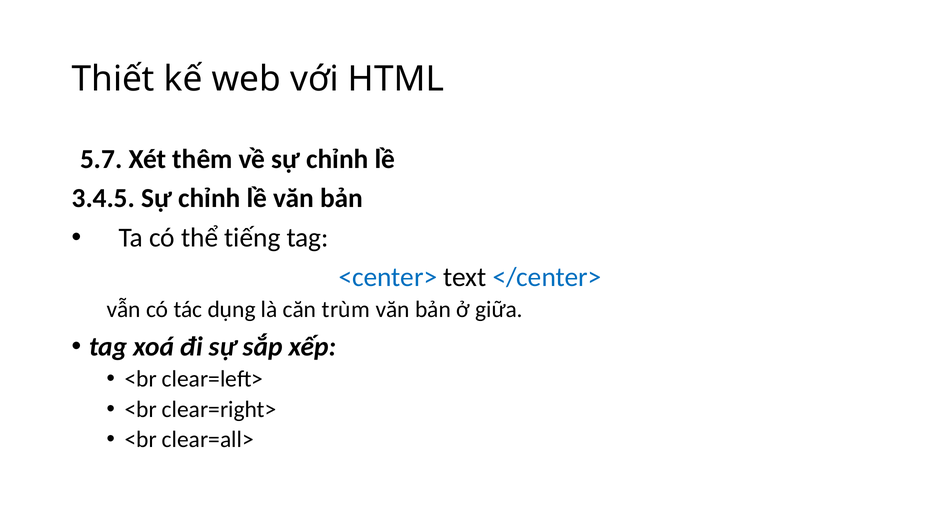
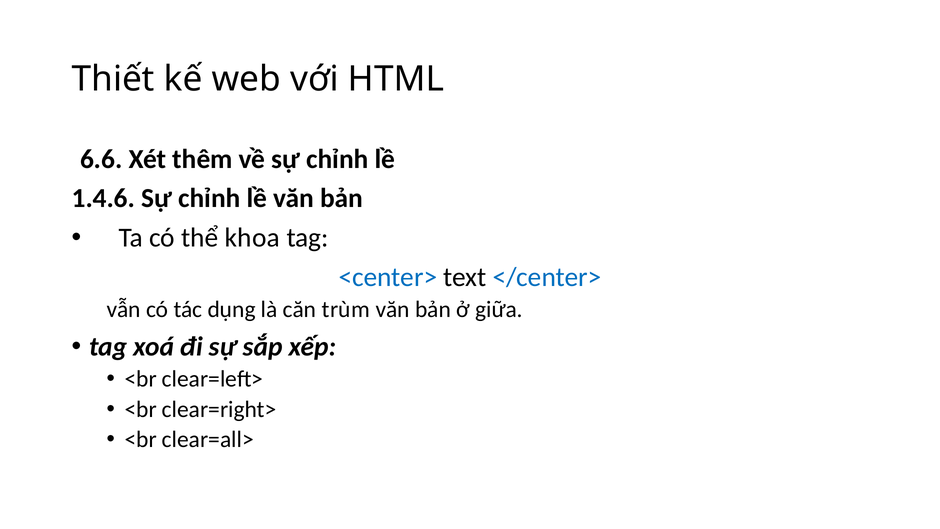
5.7: 5.7 -> 6.6
3.4.5: 3.4.5 -> 1.4.6
tiếng: tiếng -> khoa
